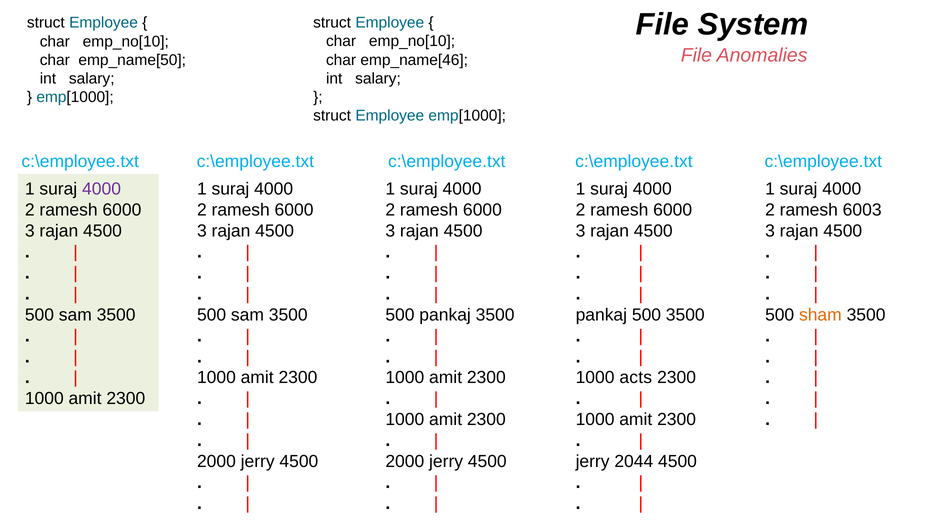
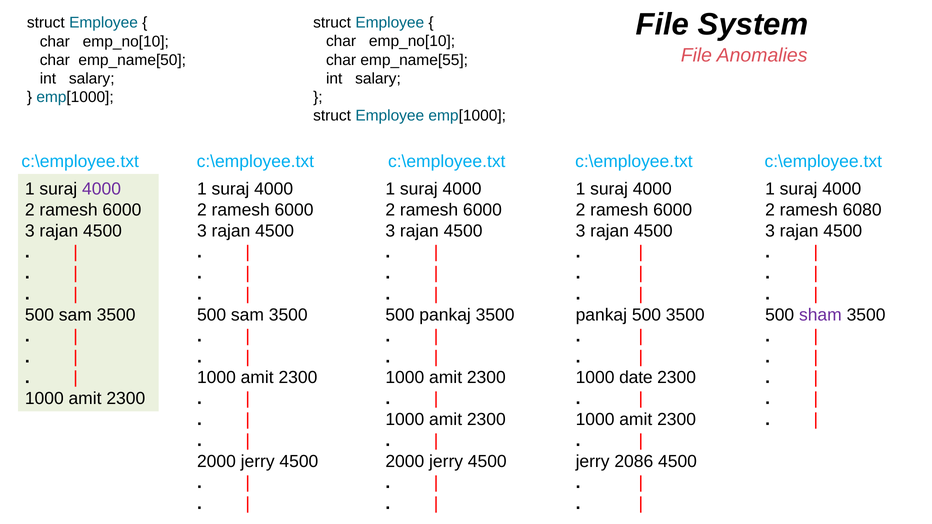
emp_name[46: emp_name[46 -> emp_name[55
6003: 6003 -> 6080
sham colour: orange -> purple
acts: acts -> date
2044: 2044 -> 2086
